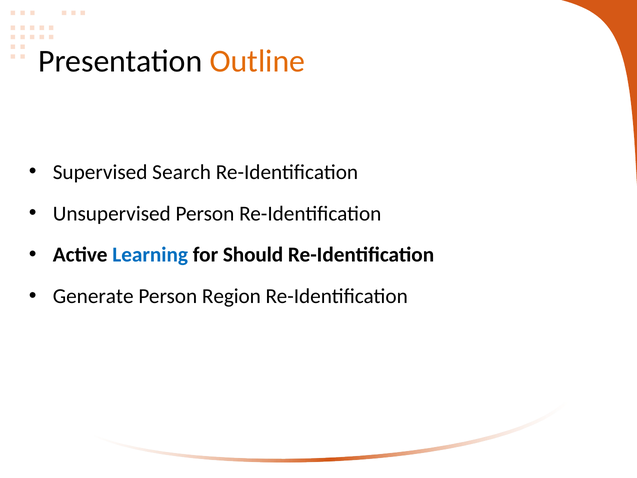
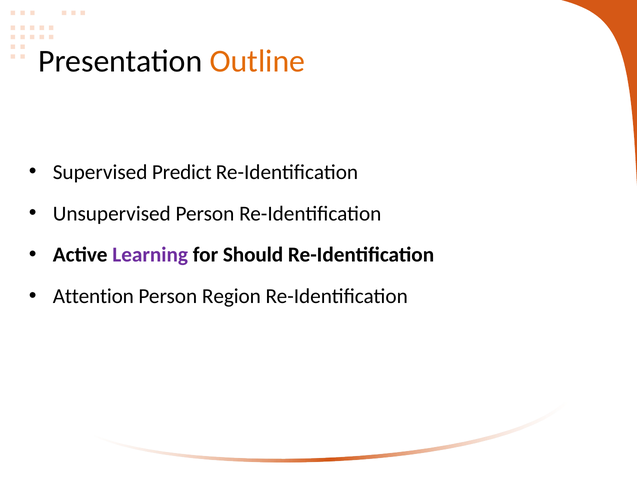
Search: Search -> Predict
Learning colour: blue -> purple
Generate: Generate -> Attention
